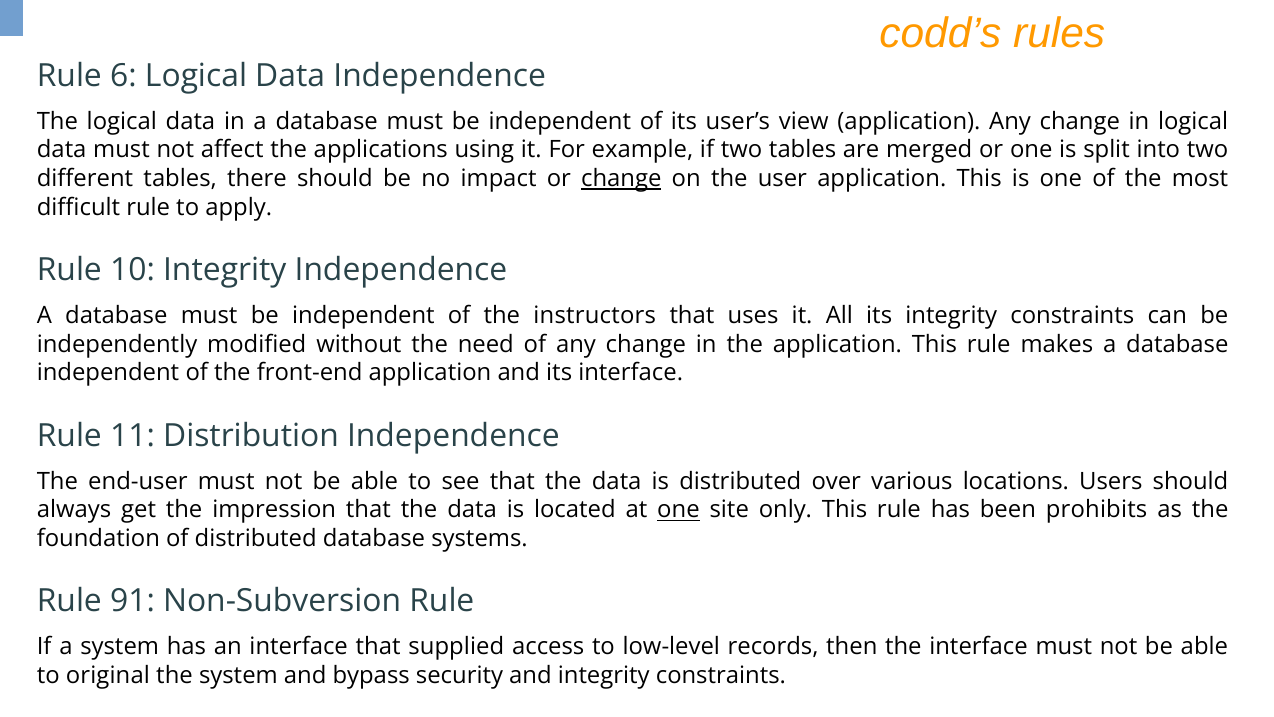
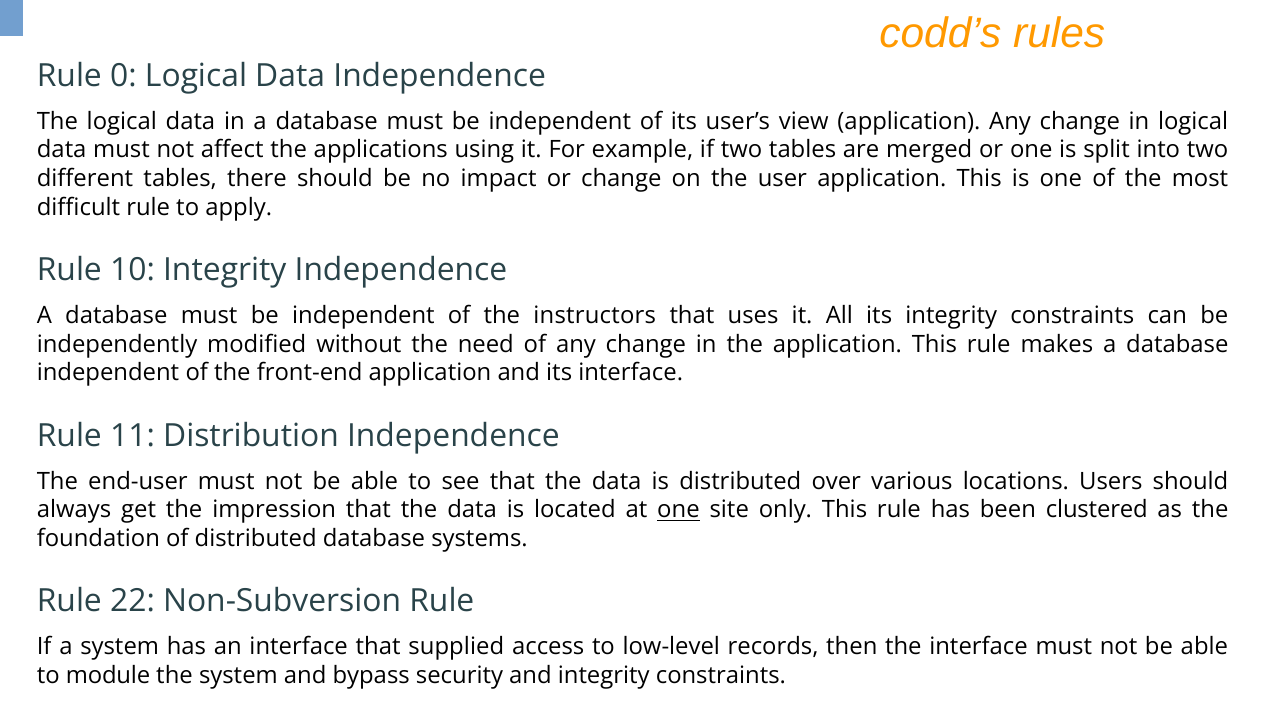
6: 6 -> 0
change at (621, 179) underline: present -> none
prohibits: prohibits -> clustered
91: 91 -> 22
original: original -> module
